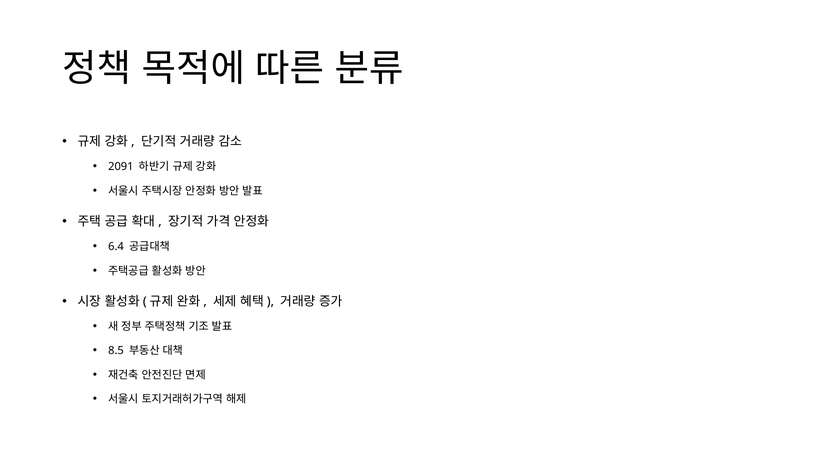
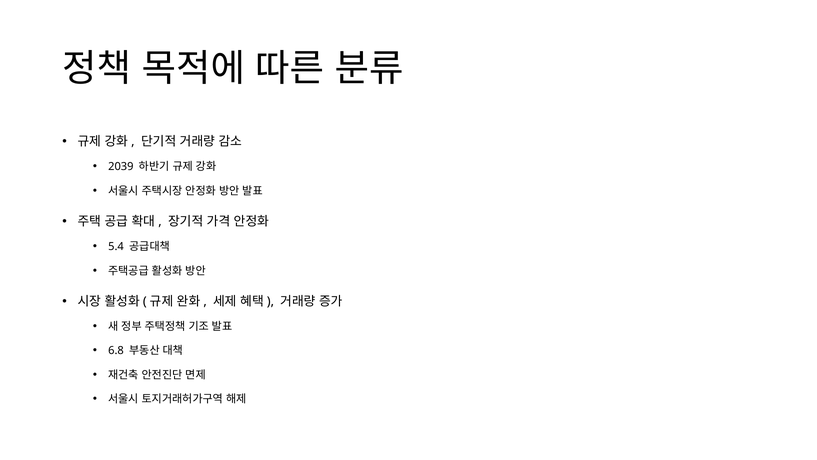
2091: 2091 -> 2039
6.4: 6.4 -> 5.4
8.5: 8.5 -> 6.8
